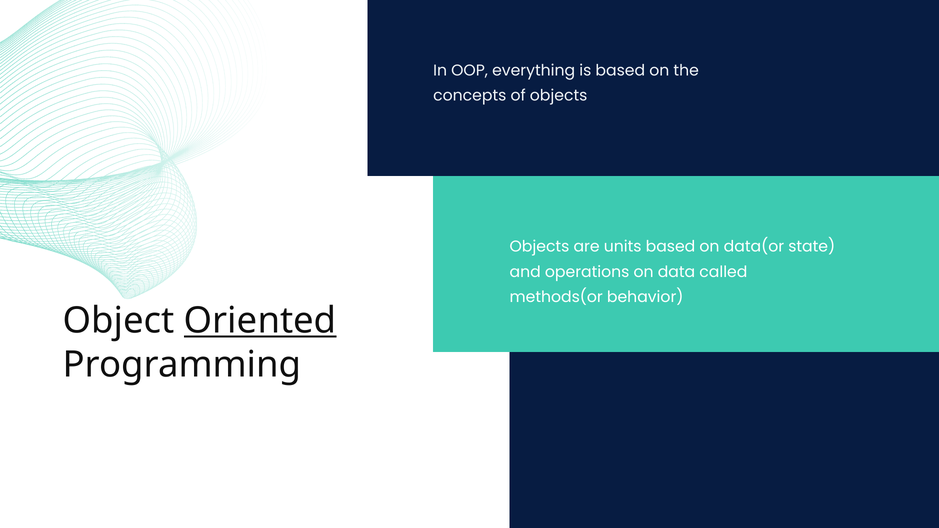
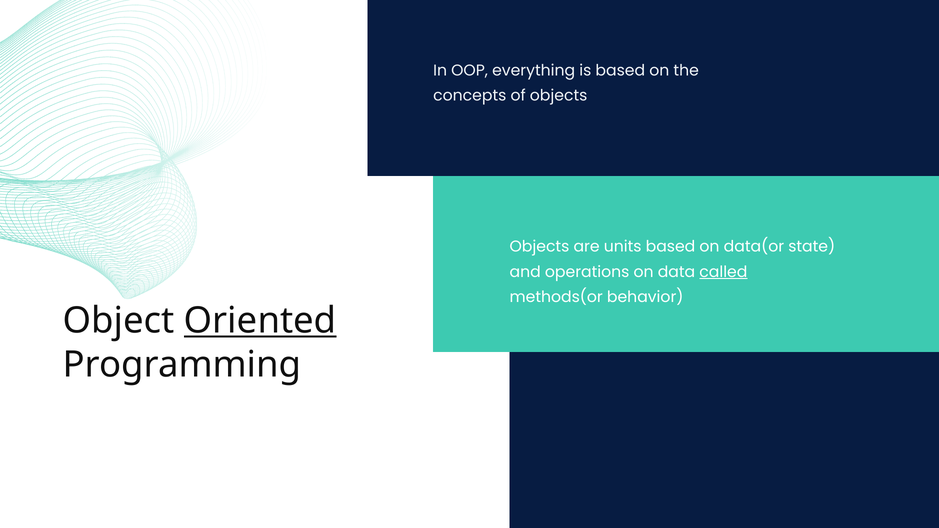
called underline: none -> present
